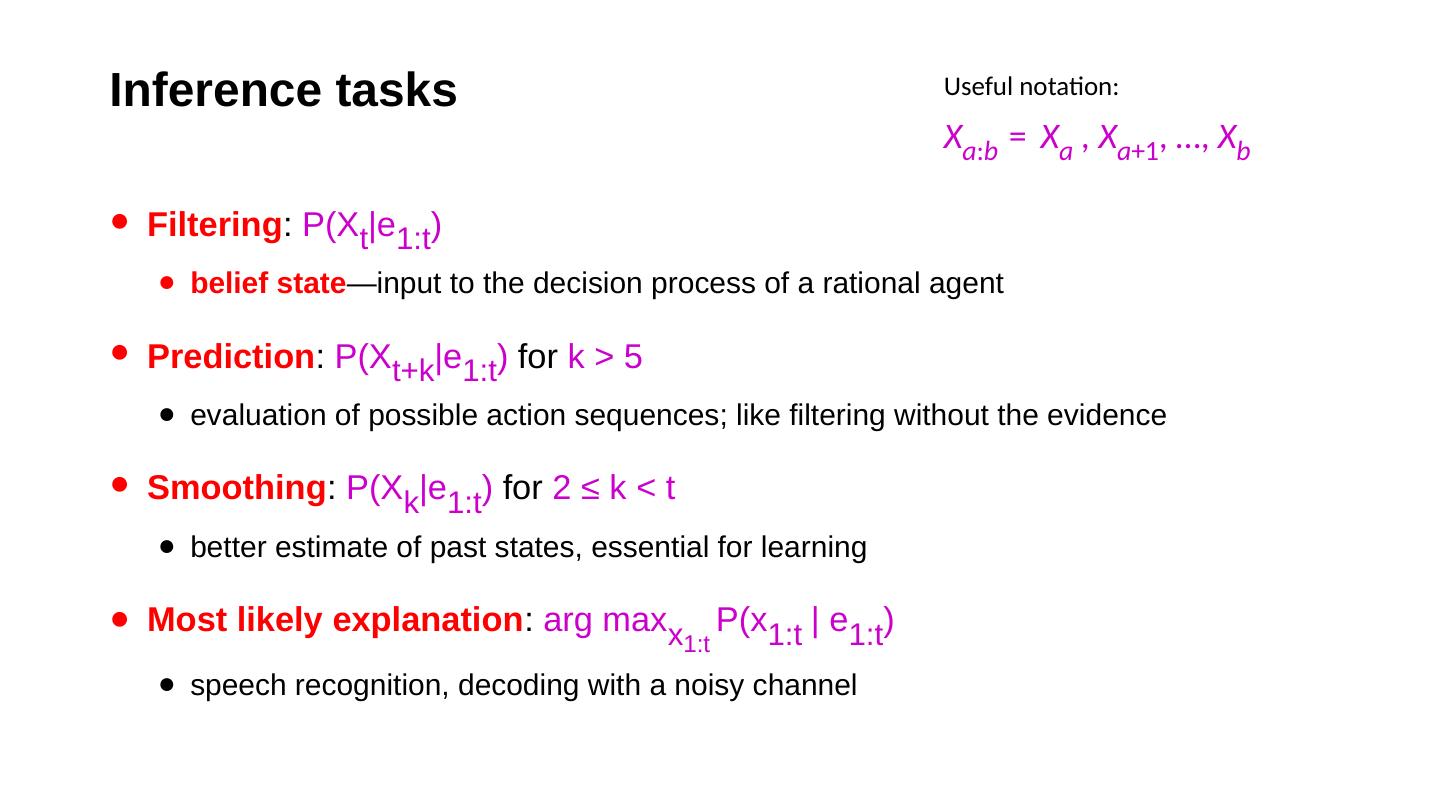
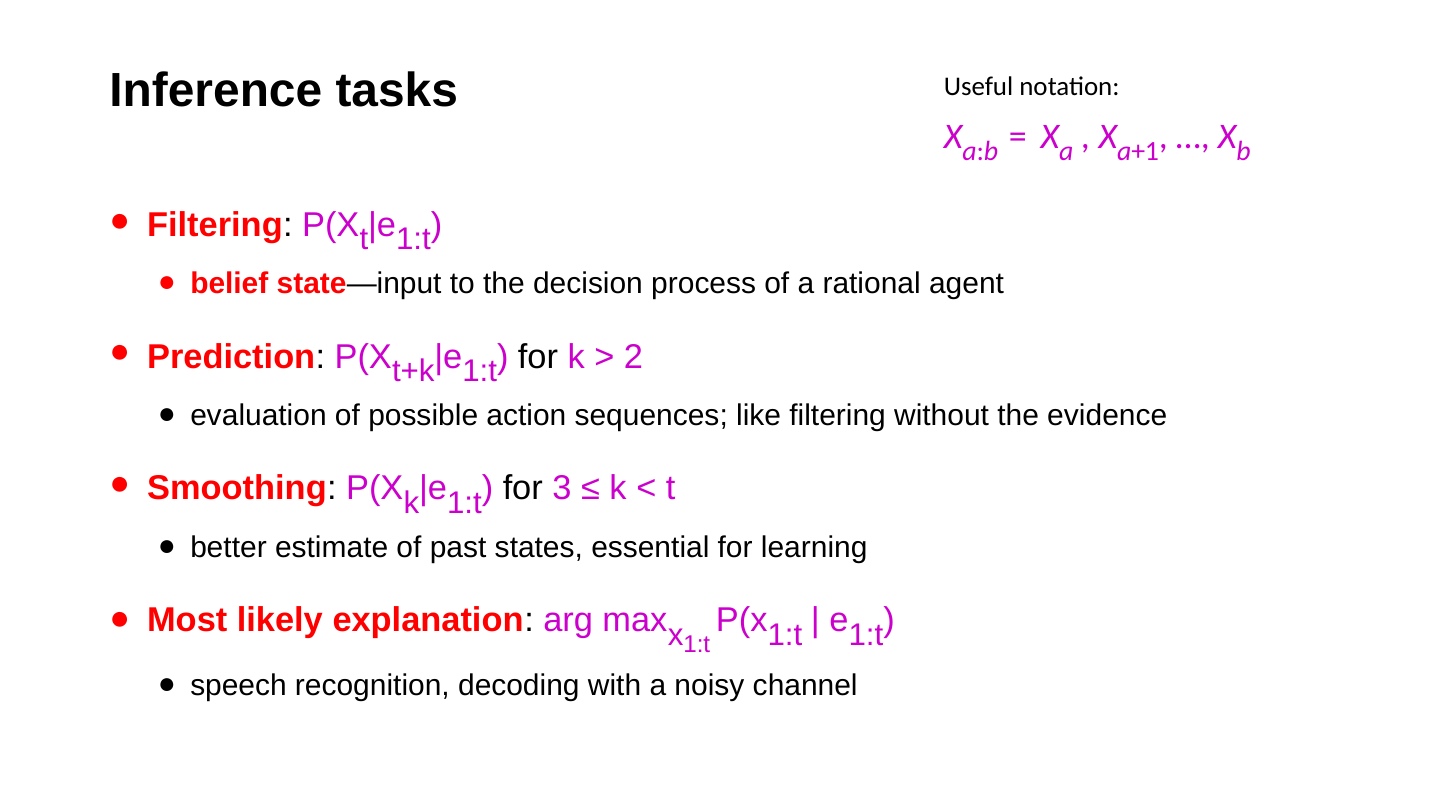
5: 5 -> 2
2: 2 -> 3
